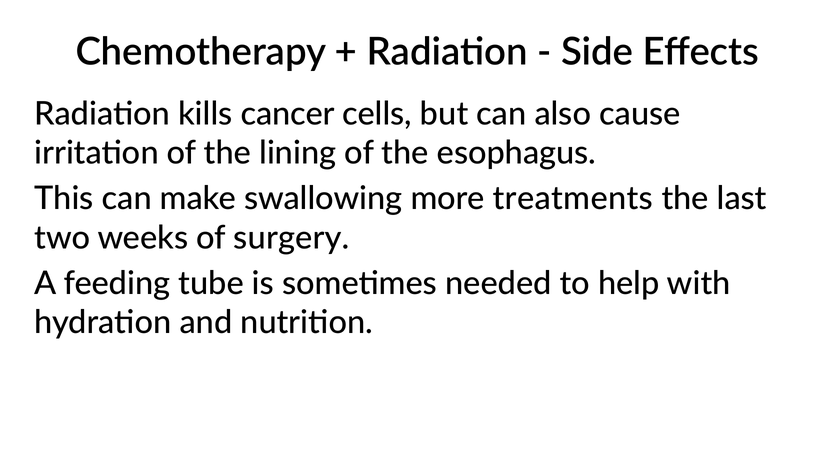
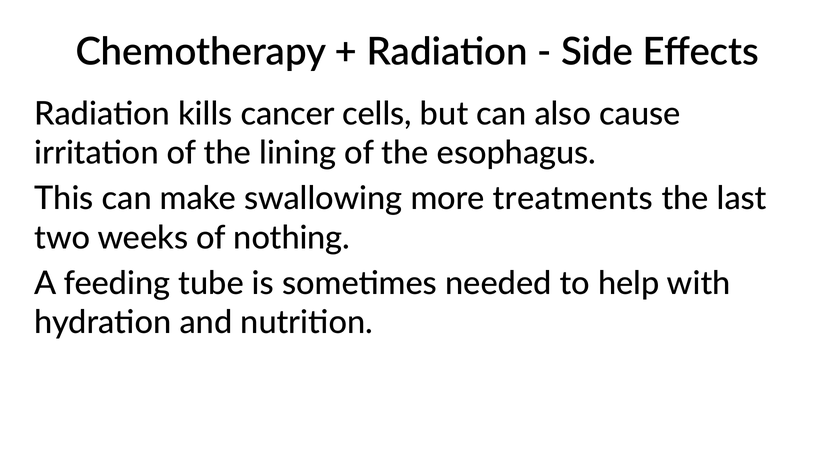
surgery: surgery -> nothing
